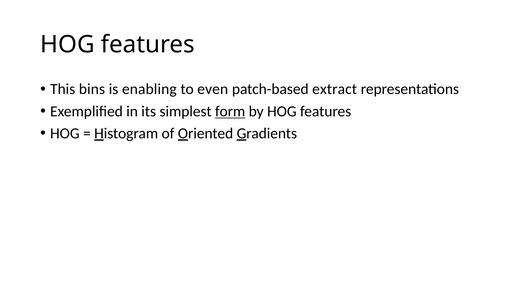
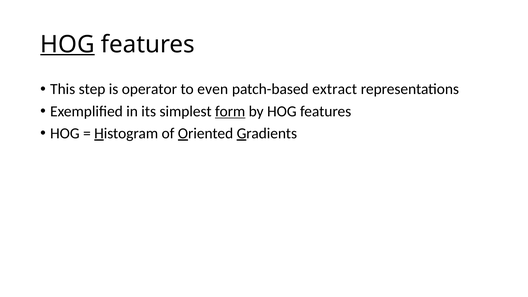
HOG at (67, 44) underline: none -> present
bins: bins -> step
enabling: enabling -> operator
